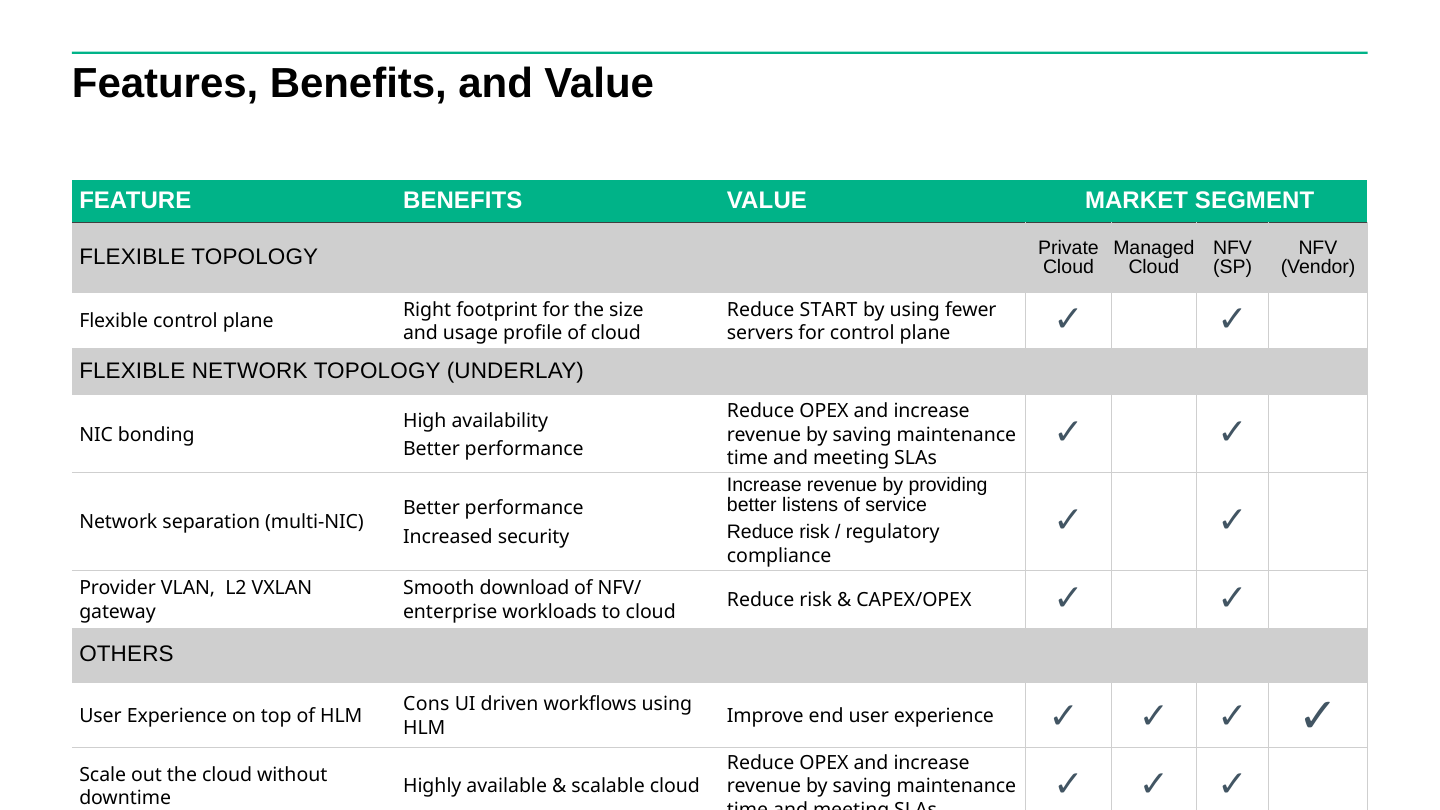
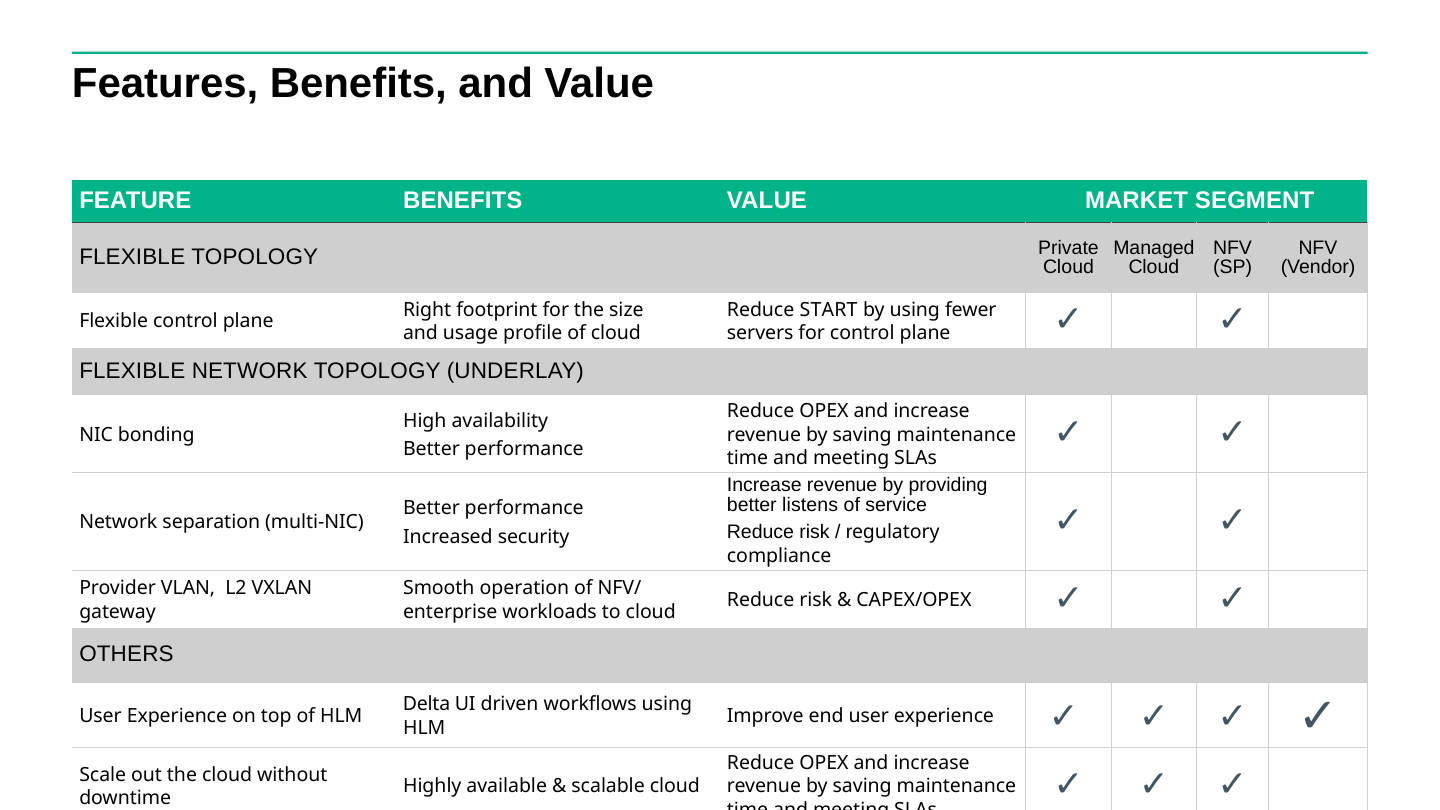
download: download -> operation
Cons: Cons -> Delta
